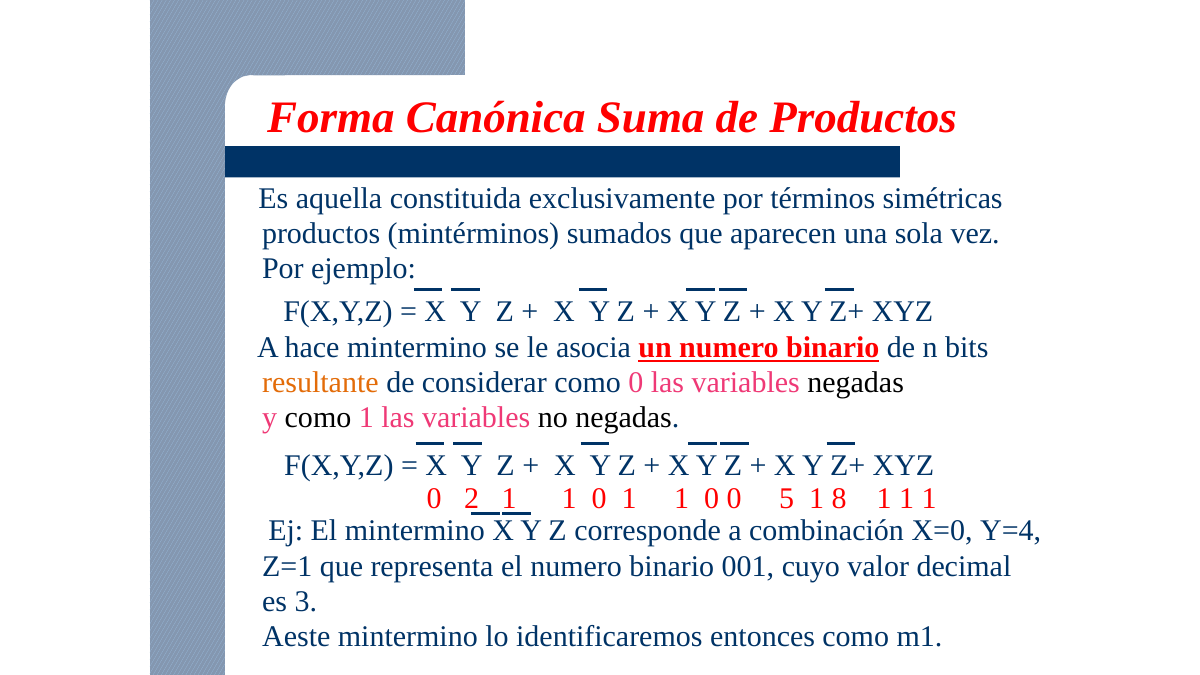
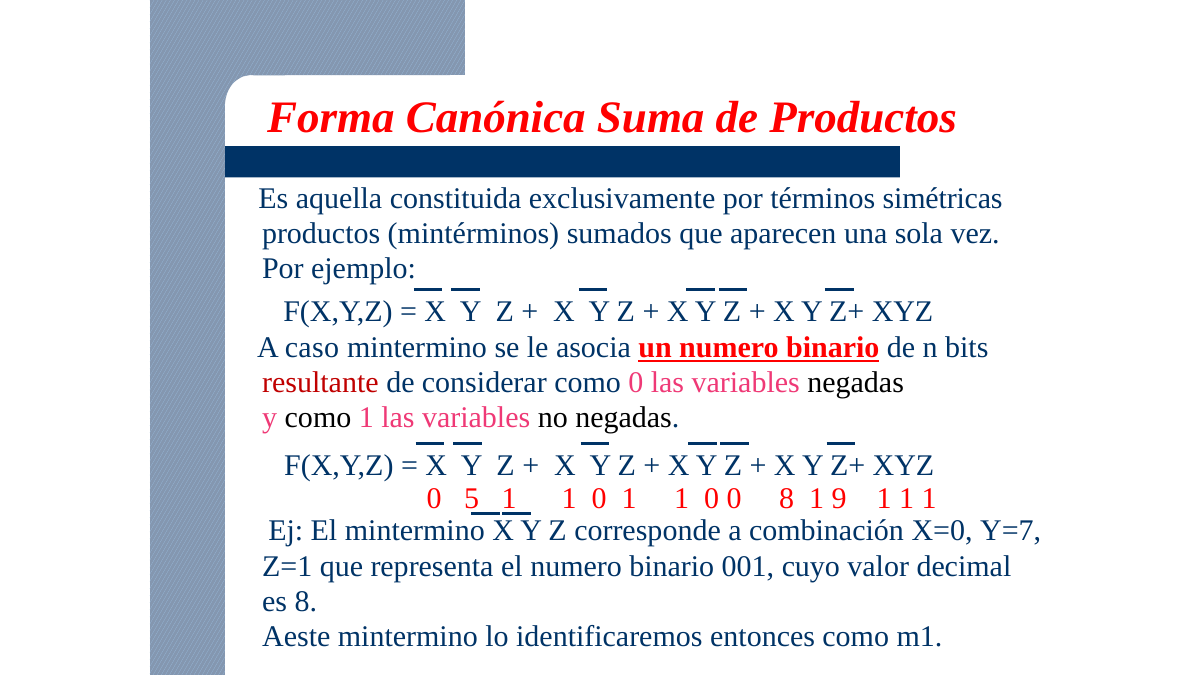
hace: hace -> caso
resultante colour: orange -> red
2: 2 -> 5
0 5: 5 -> 8
8: 8 -> 9
Y=4: Y=4 -> Y=7
es 3: 3 -> 8
